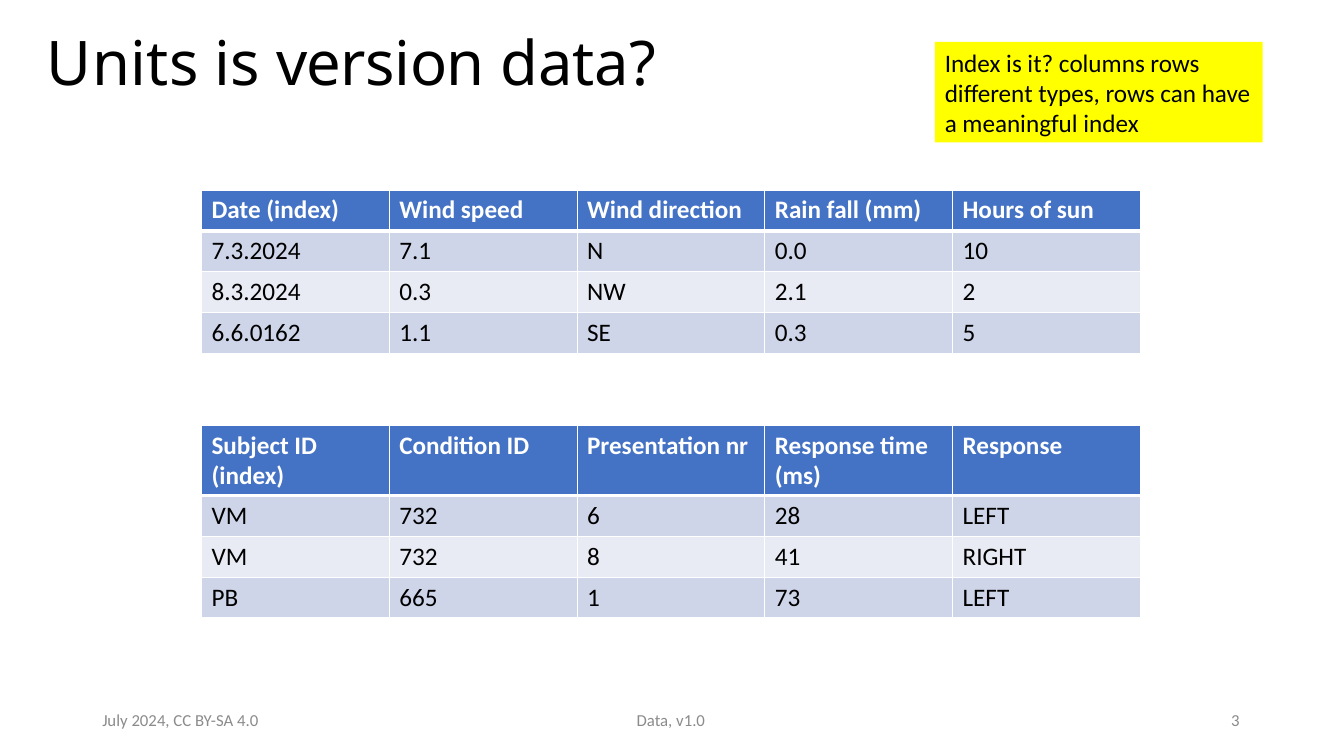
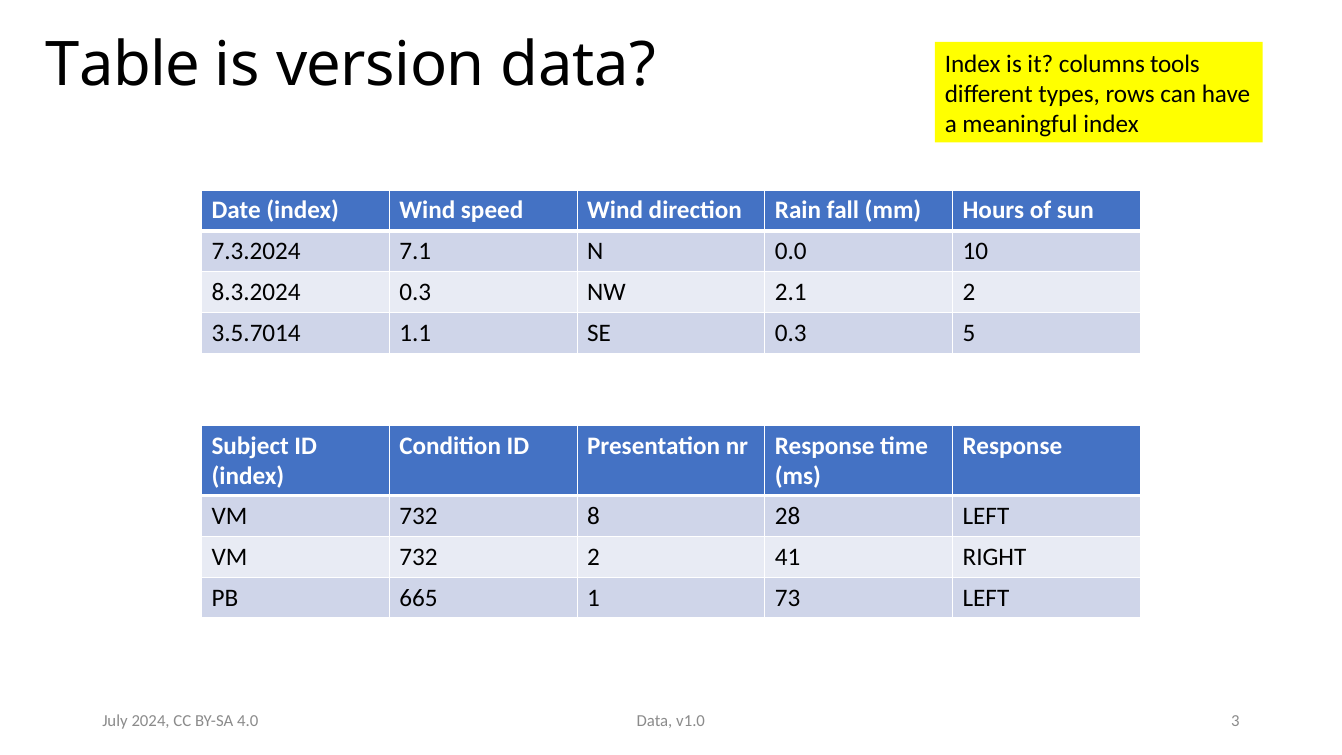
Units: Units -> Table
columns rows: rows -> tools
6.6.0162: 6.6.0162 -> 3.5.7014
6: 6 -> 8
732 8: 8 -> 2
